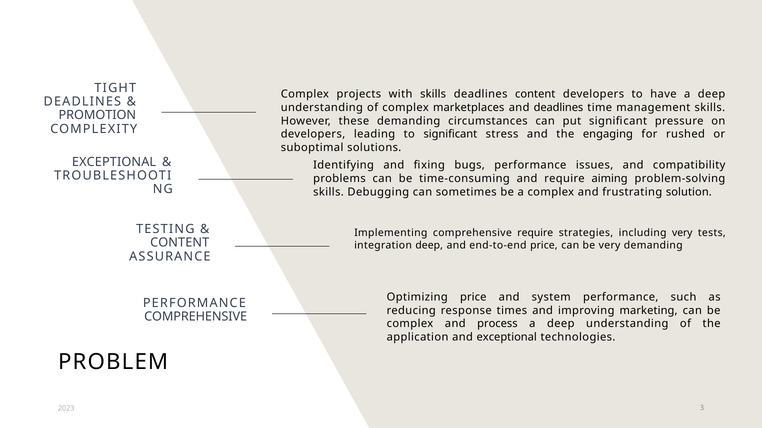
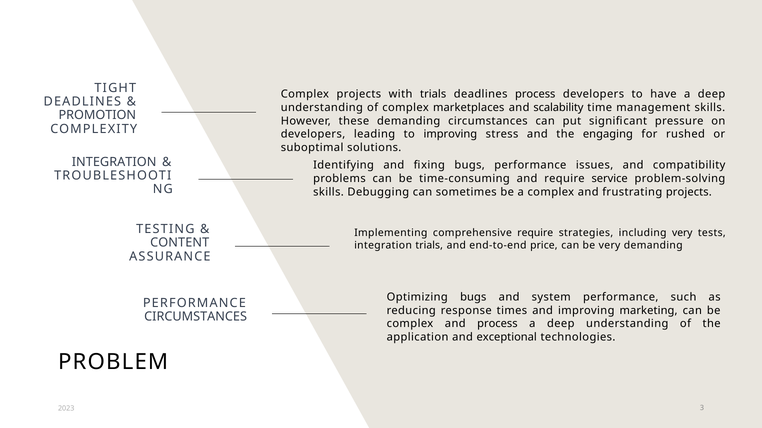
with skills: skills -> trials
deadlines content: content -> process
and deadlines: deadlines -> scalability
to significant: significant -> improving
EXCEPTIONAL at (114, 162): EXCEPTIONAL -> INTEGRATION
aiming: aiming -> service
frustrating solution: solution -> projects
integration deep: deep -> trials
Optimizing price: price -> bugs
COMPREHENSIVE at (196, 317): COMPREHENSIVE -> CIRCUMSTANCES
